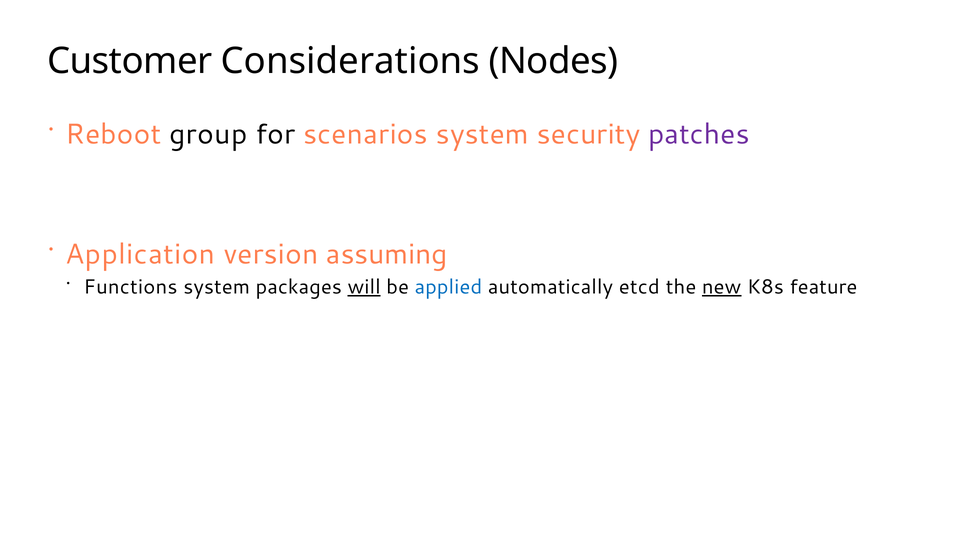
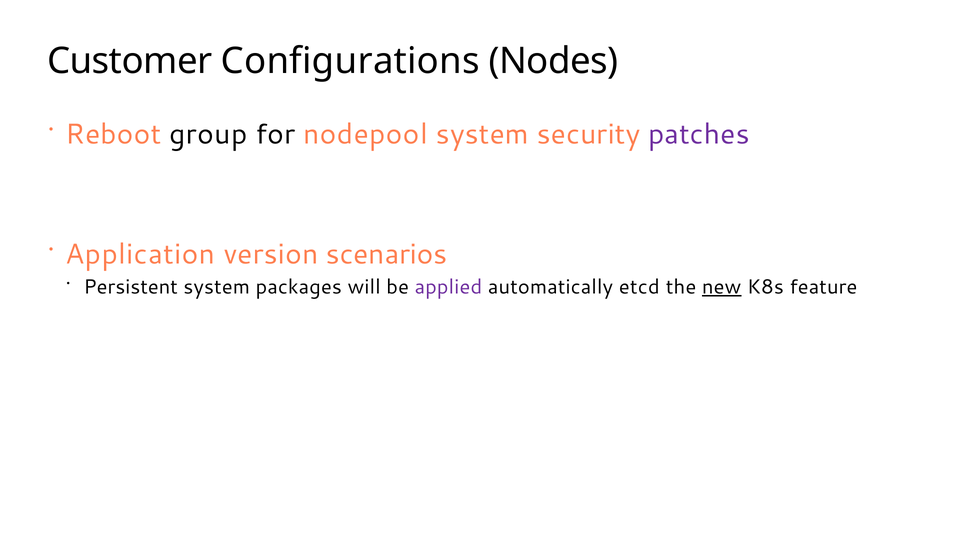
Considerations: Considerations -> Configurations
scenarios: scenarios -> nodepool
assuming: assuming -> scenarios
Functions: Functions -> Persistent
will underline: present -> none
applied colour: blue -> purple
